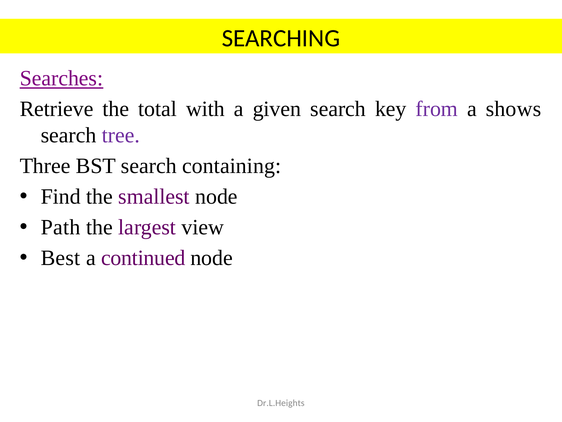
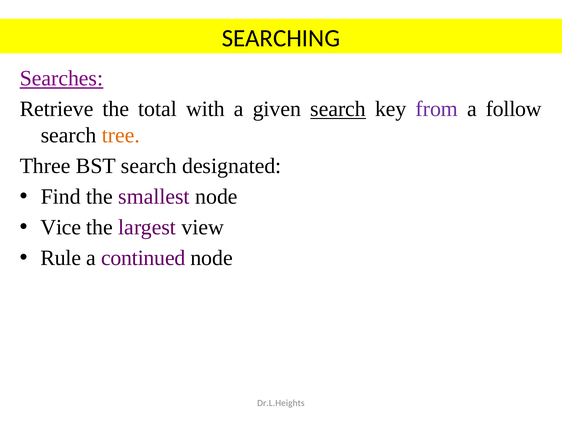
search at (338, 109) underline: none -> present
shows: shows -> follow
tree colour: purple -> orange
containing: containing -> designated
Path: Path -> Vice
Best: Best -> Rule
